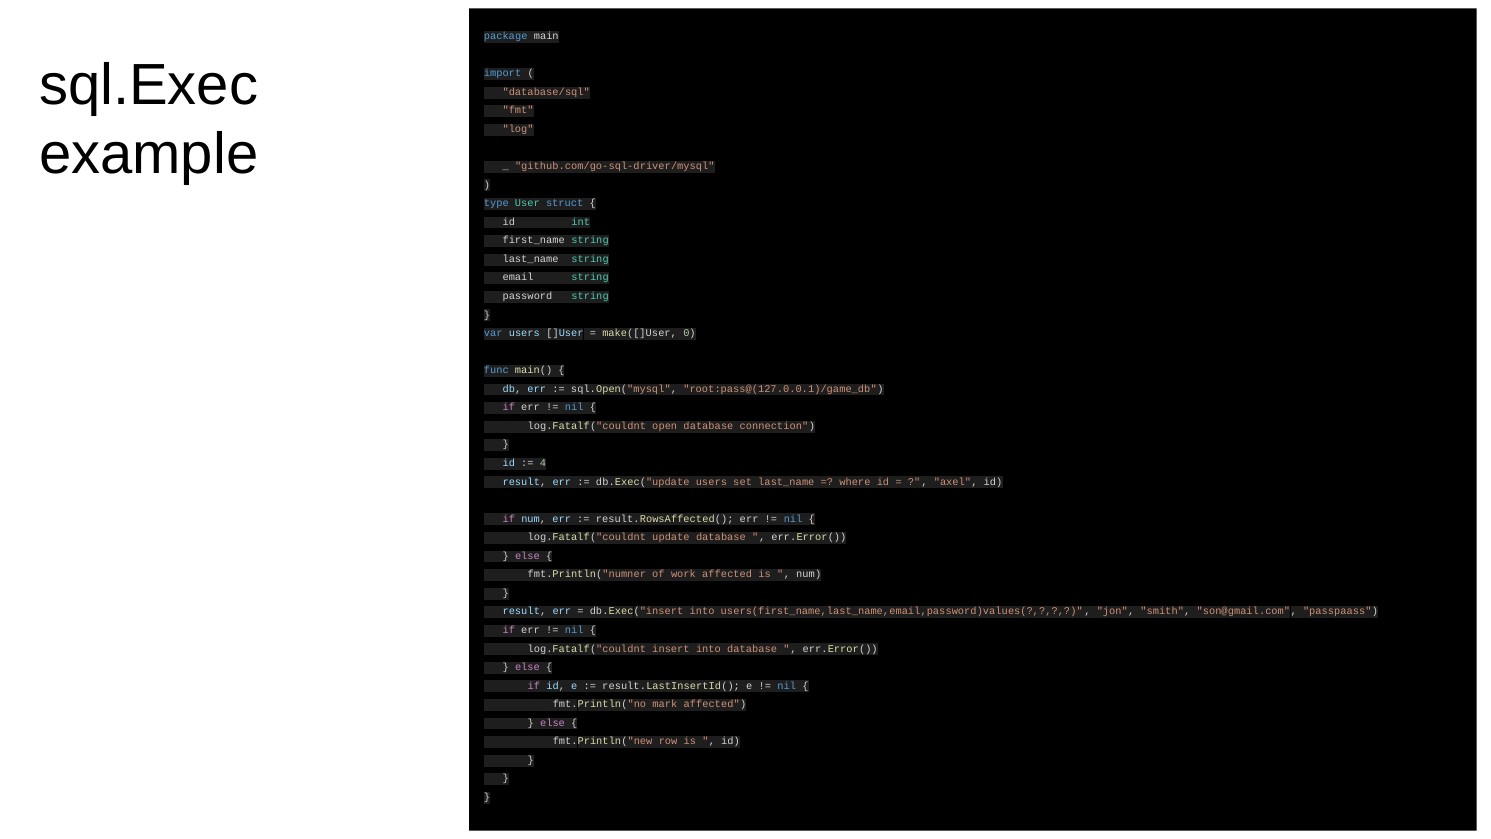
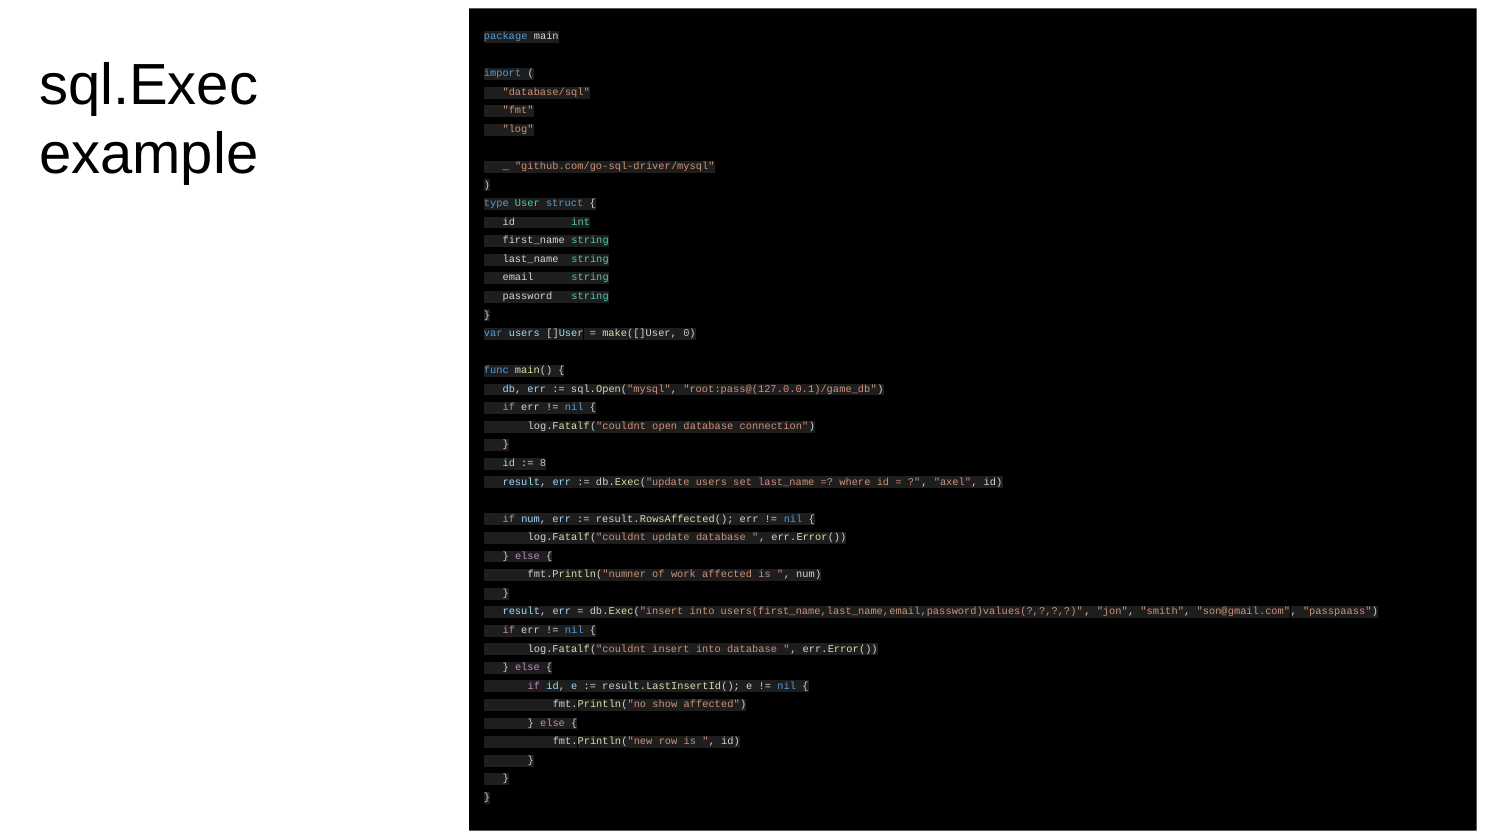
4: 4 -> 8
mark: mark -> show
